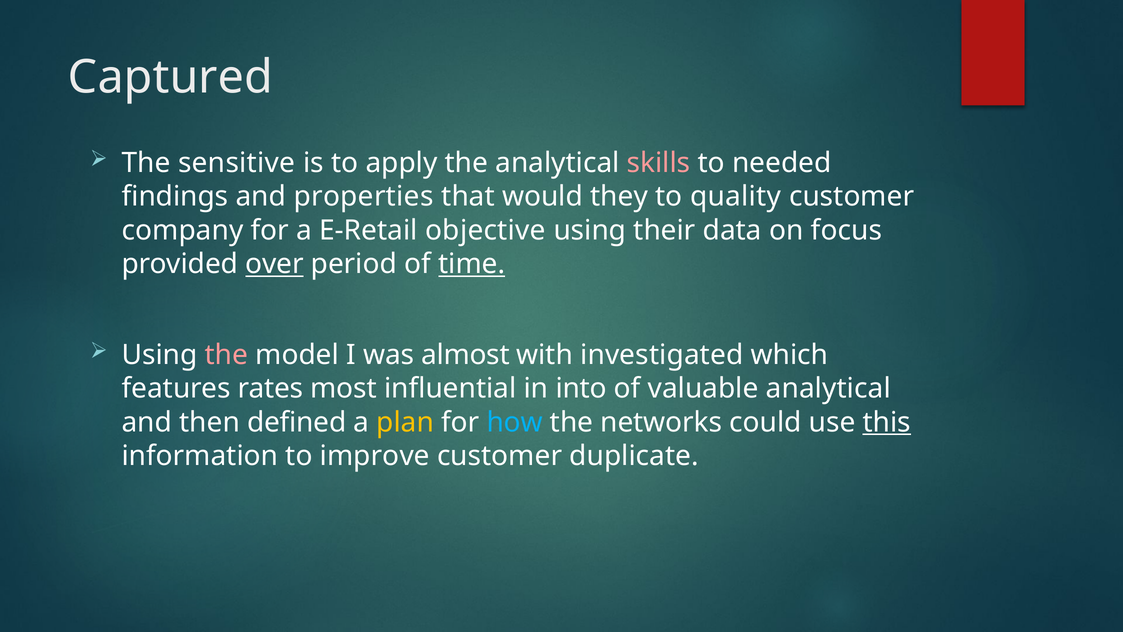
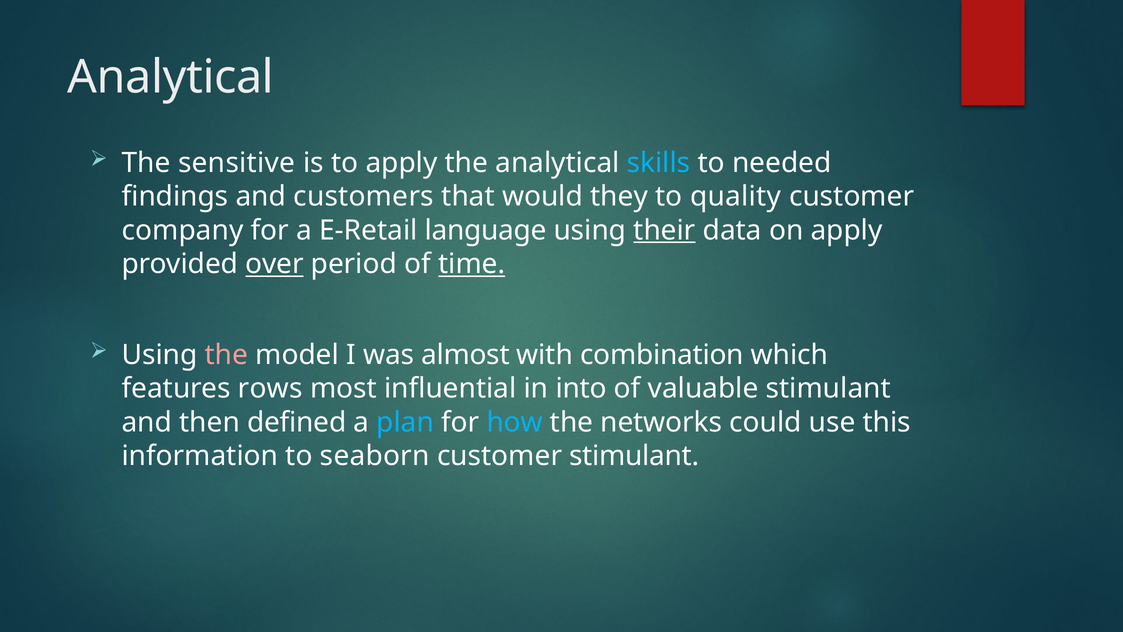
Captured at (170, 77): Captured -> Analytical
skills colour: pink -> light blue
properties: properties -> customers
objective: objective -> language
their underline: none -> present
on focus: focus -> apply
investigated: investigated -> combination
rates: rates -> rows
valuable analytical: analytical -> stimulant
plan colour: yellow -> light blue
this underline: present -> none
improve: improve -> seaborn
customer duplicate: duplicate -> stimulant
